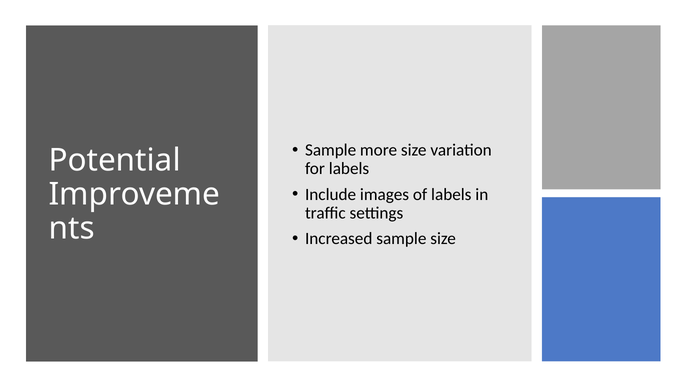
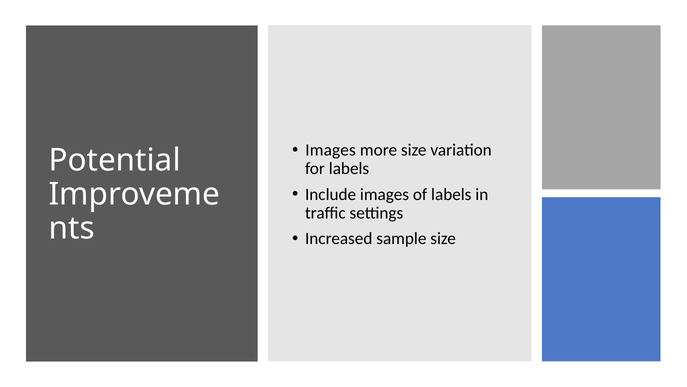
Sample at (331, 150): Sample -> Images
